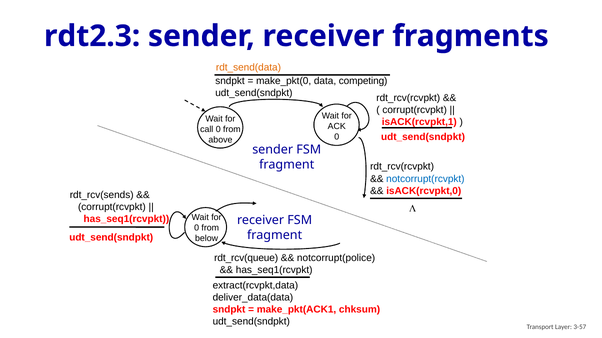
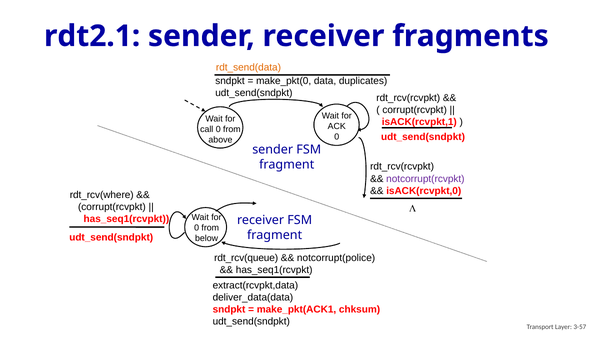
rdt2.3: rdt2.3 -> rdt2.1
competing: competing -> duplicates
notcorrupt(rcvpkt colour: blue -> purple
rdt_rcv(sends: rdt_rcv(sends -> rdt_rcv(where
